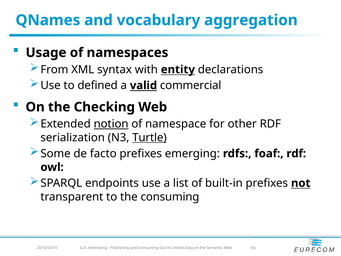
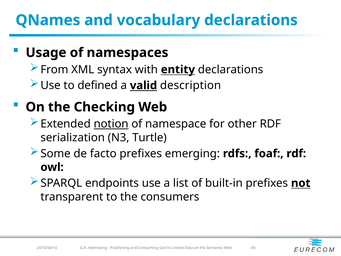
vocabulary aggregation: aggregation -> declarations
commercial: commercial -> description
Turtle underline: present -> none
the consuming: consuming -> consumers
